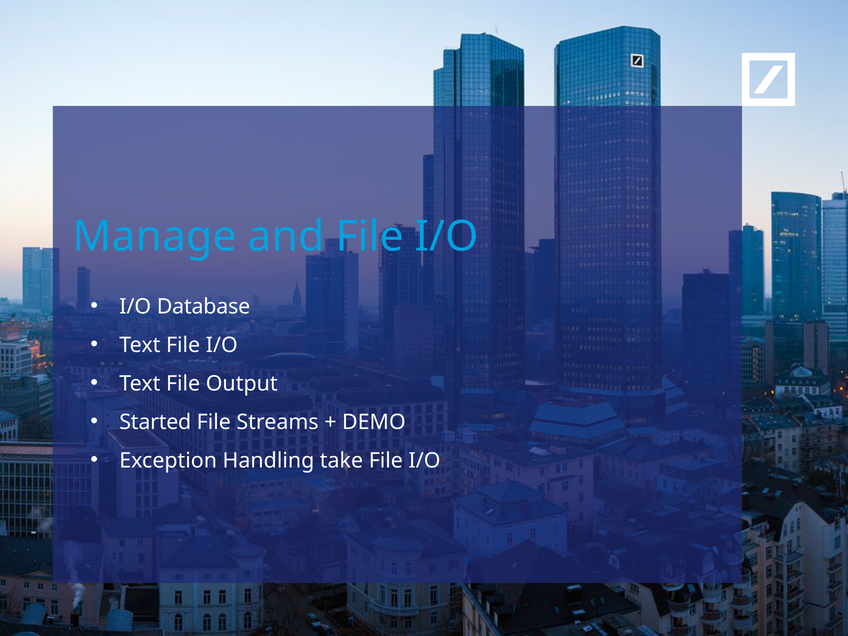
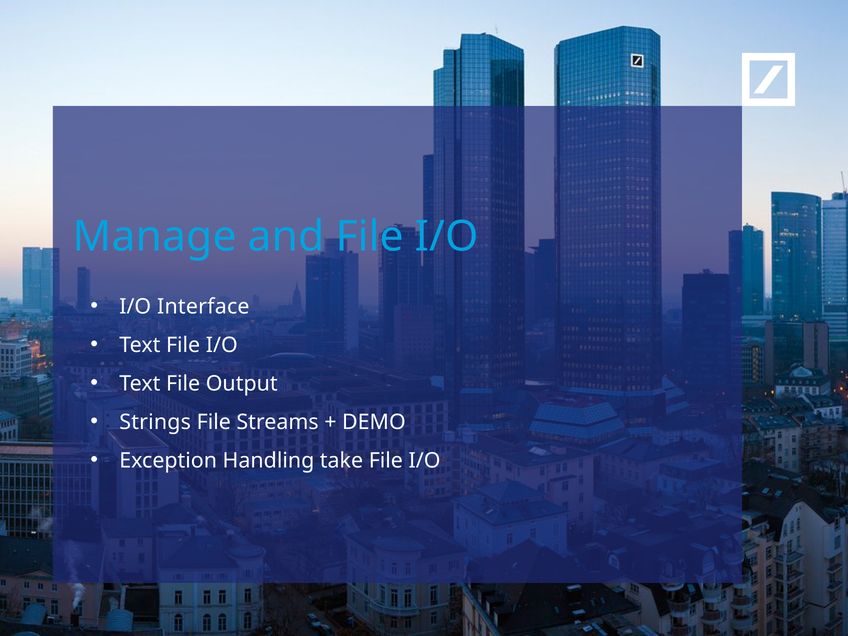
Database: Database -> Interface
Started: Started -> Strings
